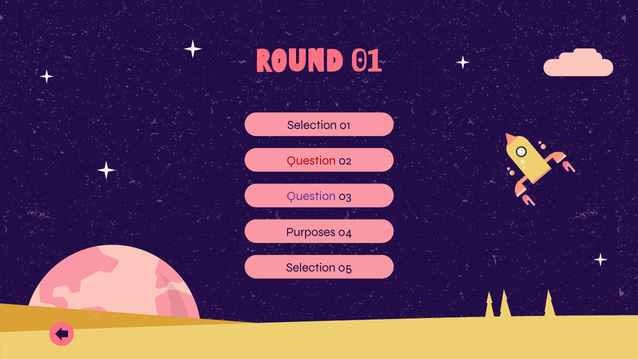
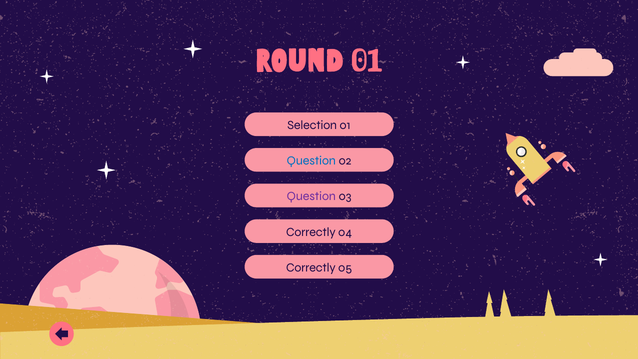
Question at (311, 161) colour: red -> blue
Purposes at (311, 232): Purposes -> Correctly
Selection at (311, 267): Selection -> Correctly
